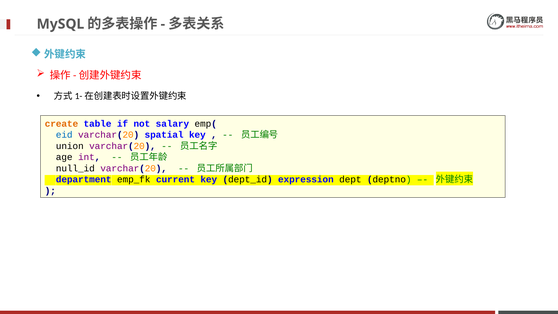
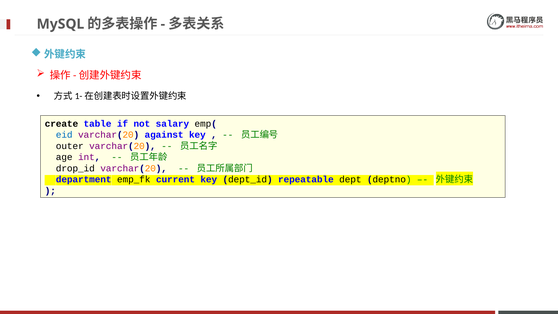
create colour: orange -> black
spatial: spatial -> against
union: union -> outer
null_id: null_id -> drop_id
expression: expression -> repeatable
